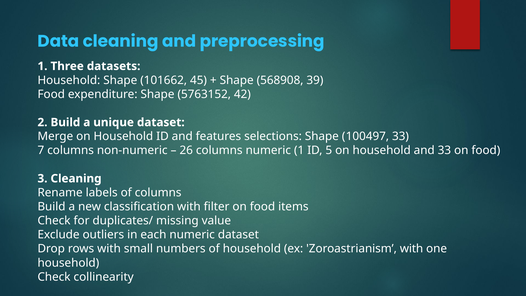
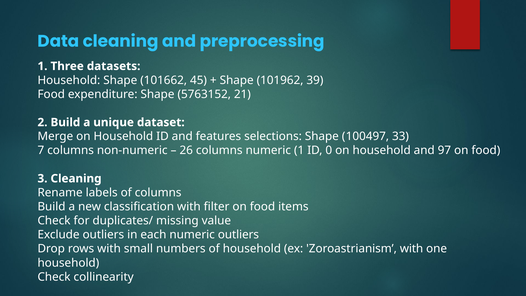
568908: 568908 -> 101962
42: 42 -> 21
5: 5 -> 0
and 33: 33 -> 97
numeric dataset: dataset -> outliers
